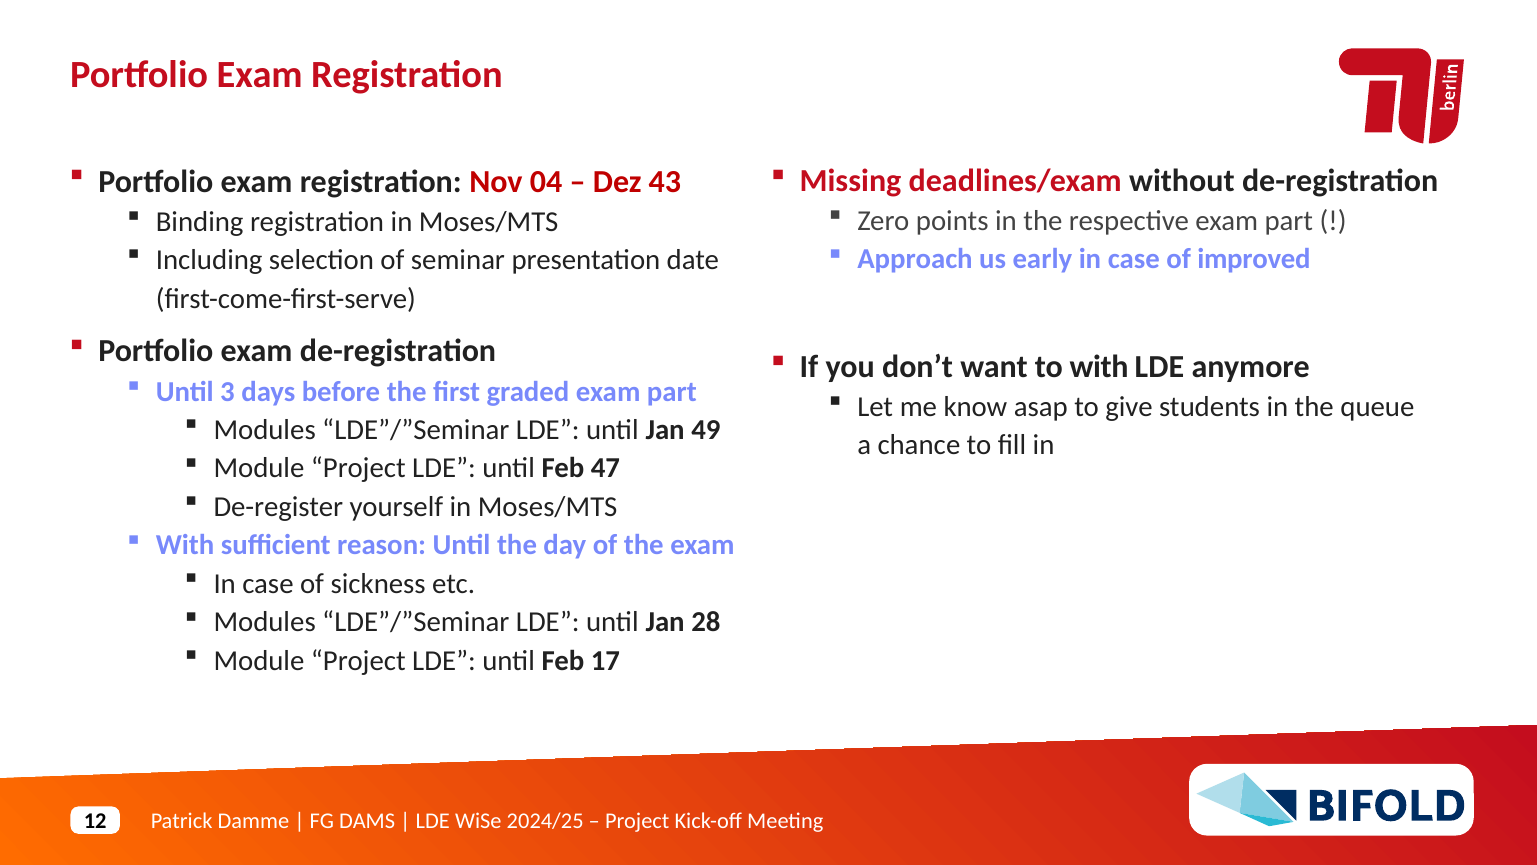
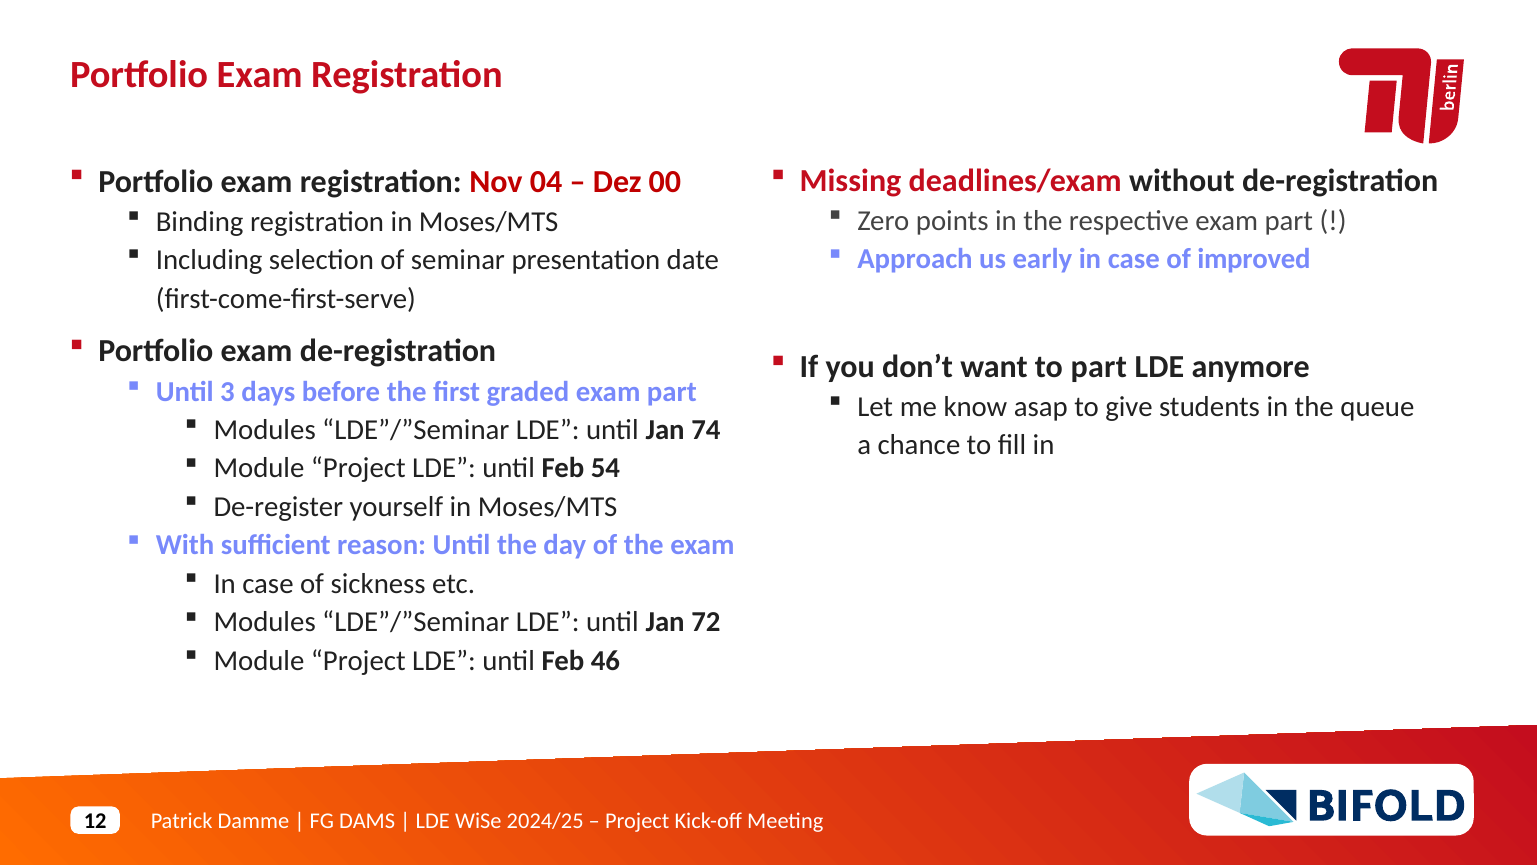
43: 43 -> 00
to with: with -> part
49: 49 -> 74
47: 47 -> 54
28: 28 -> 72
17: 17 -> 46
